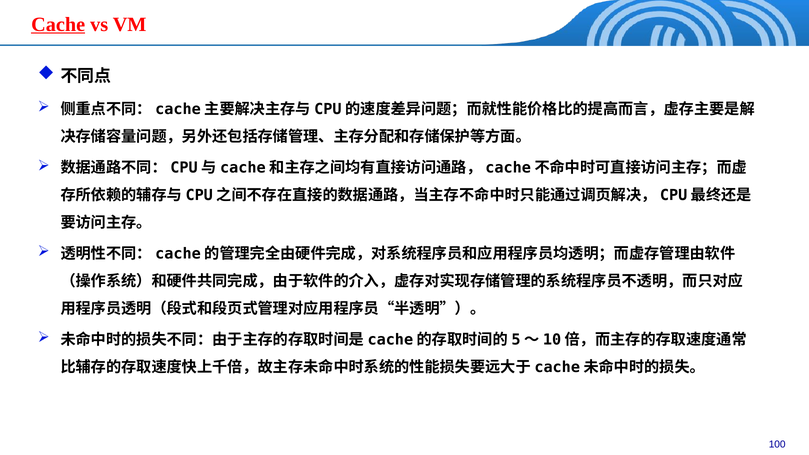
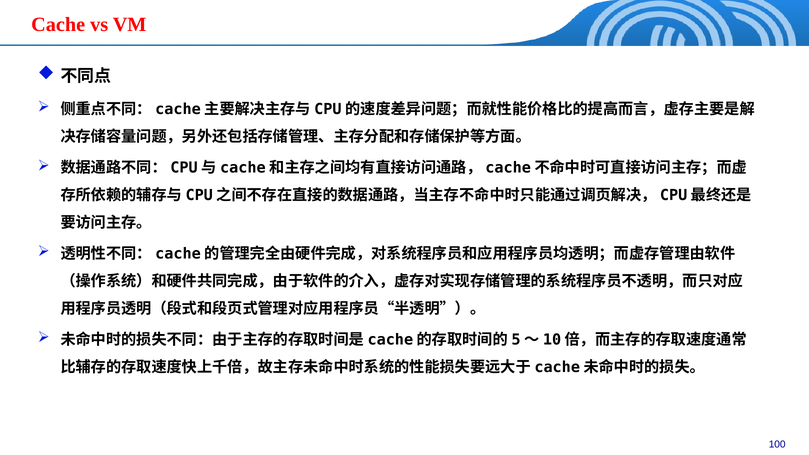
Cache underline: present -> none
